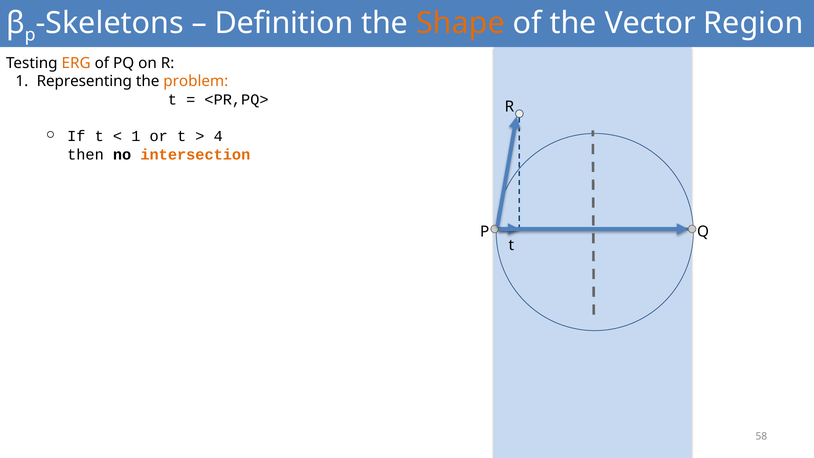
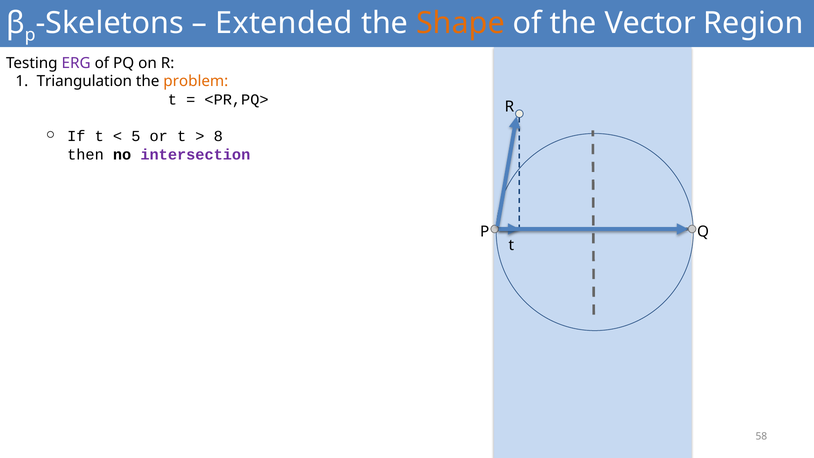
Definition: Definition -> Extended
ERG colour: orange -> purple
Representing: Representing -> Triangulation
1 at (136, 136): 1 -> 5
4: 4 -> 8
intersection colour: orange -> purple
